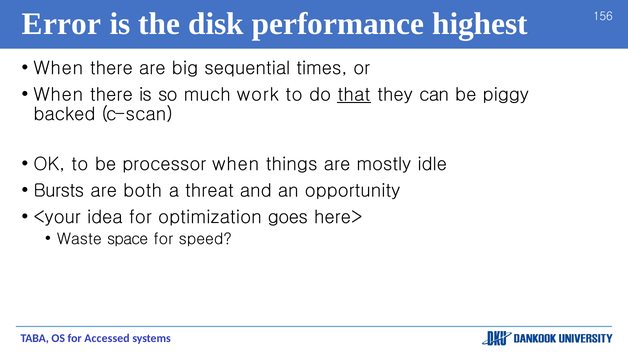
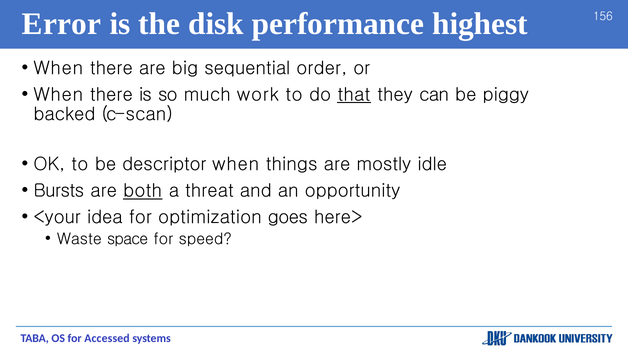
times: times -> order
processor: processor -> descriptor
both underline: none -> present
